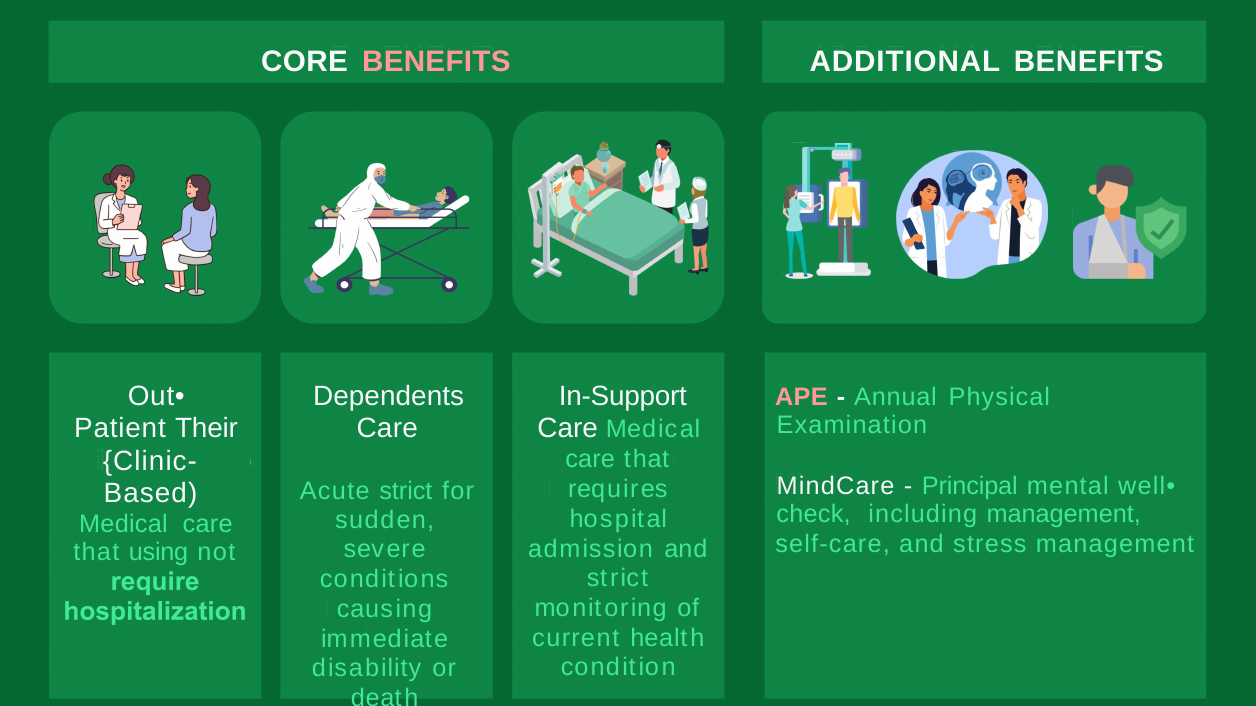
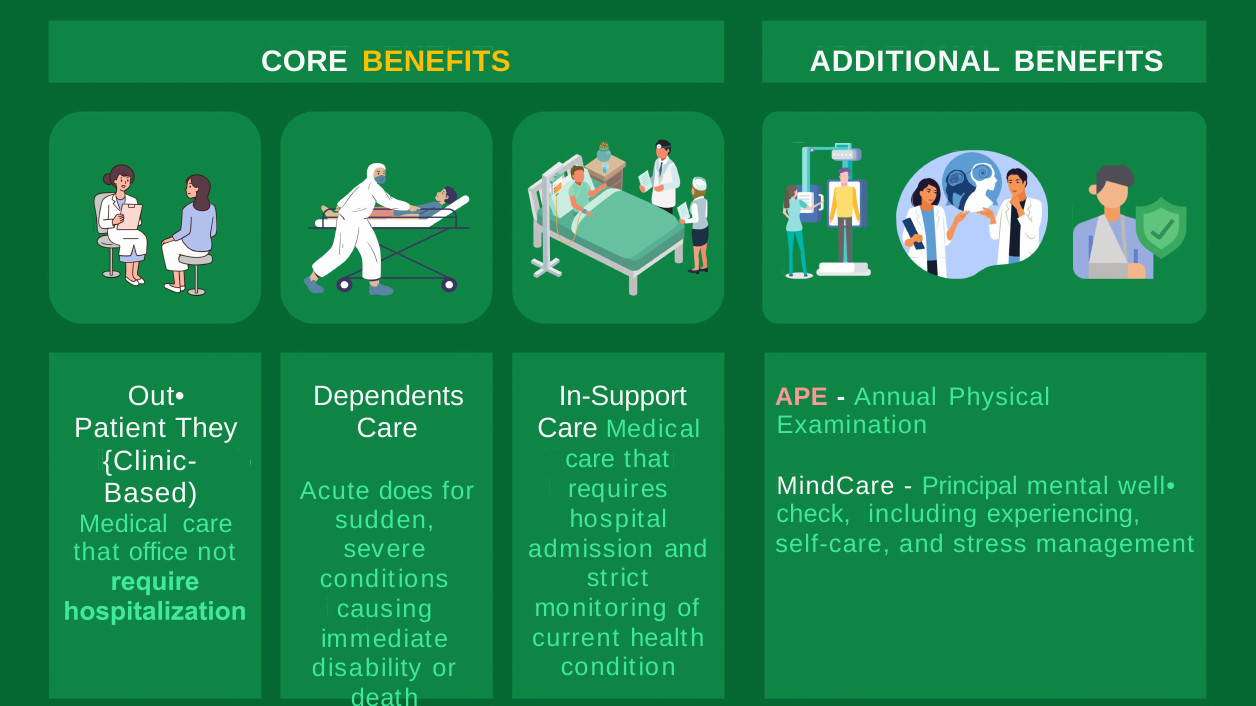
BENEFITS at (436, 62) colour: pink -> yellow
Their: Their -> They
Acute strict: strict -> does
including management: management -> experiencing
using: using -> office
